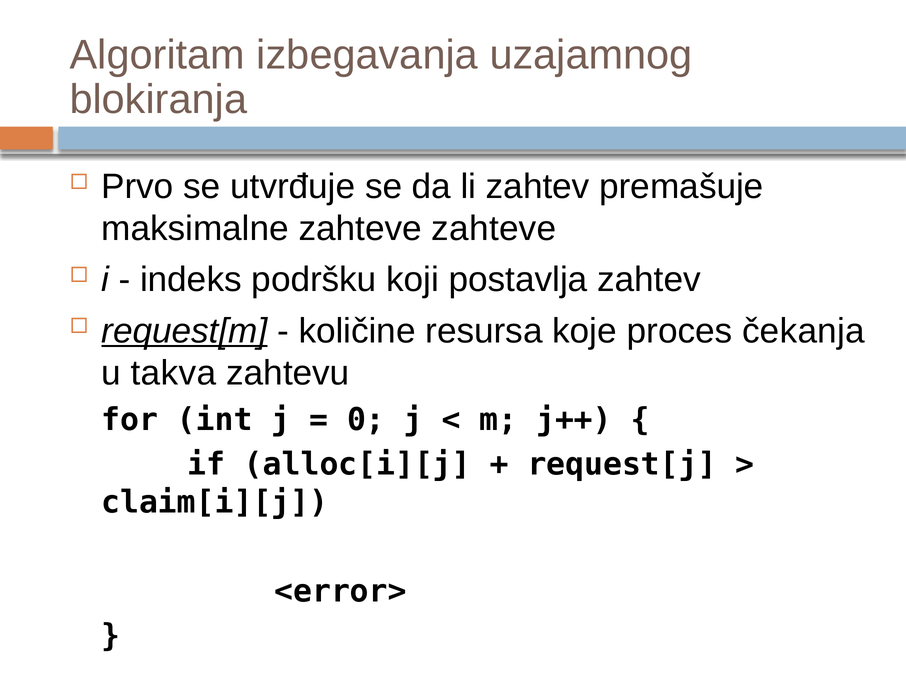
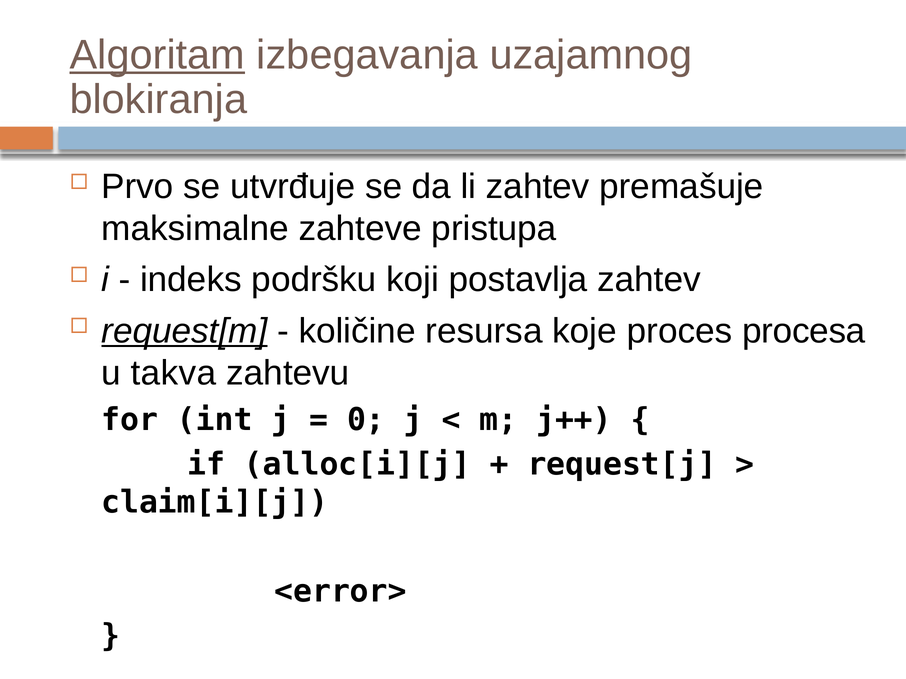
Algoritam underline: none -> present
zahteve zahteve: zahteve -> pristupa
čekanja: čekanja -> procesa
